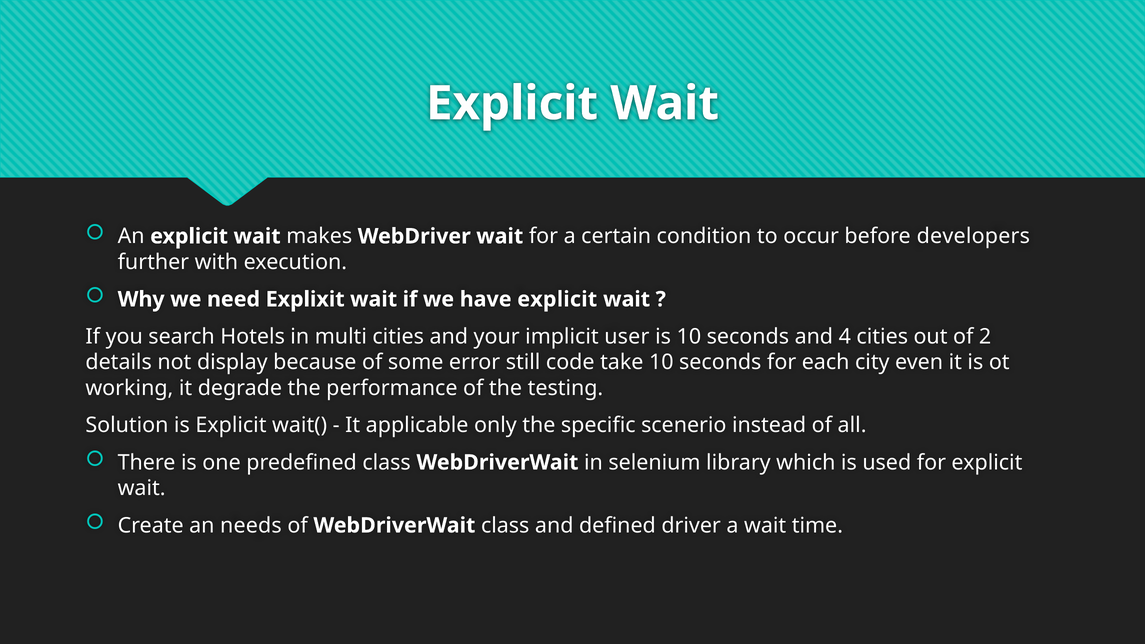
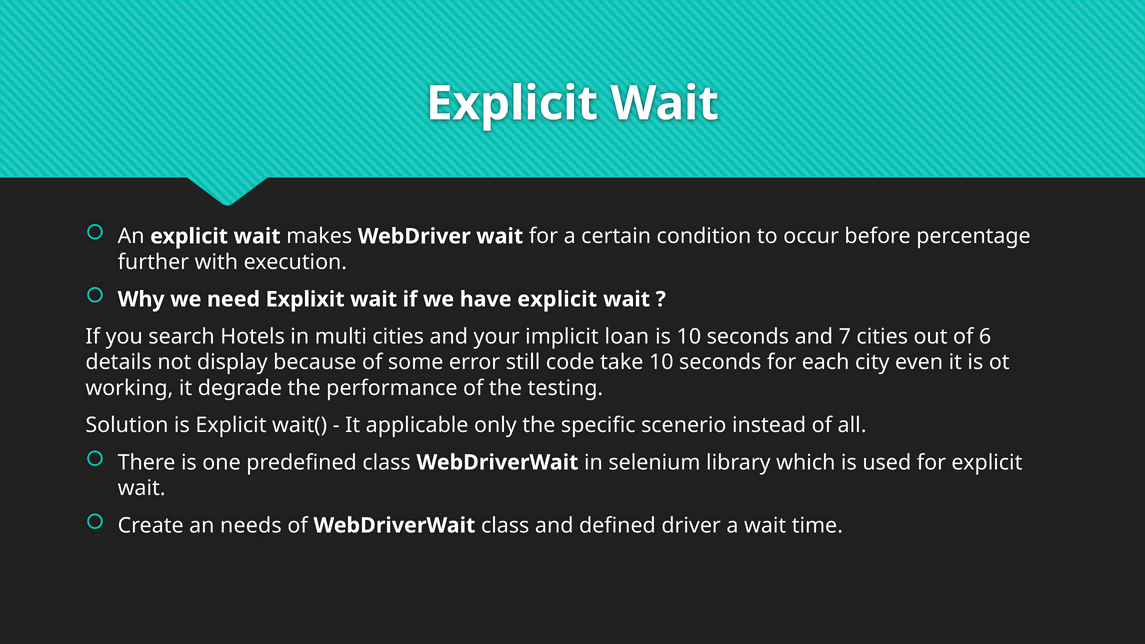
developers: developers -> percentage
user: user -> loan
4: 4 -> 7
2: 2 -> 6
